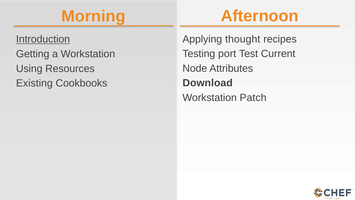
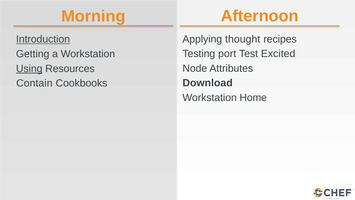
Current: Current -> Excited
Using underline: none -> present
Existing: Existing -> Contain
Patch: Patch -> Home
